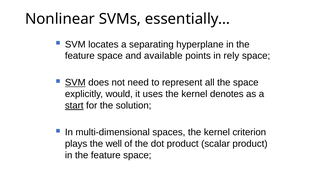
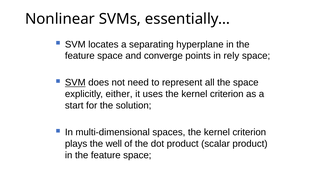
available: available -> converge
would: would -> either
uses the kernel denotes: denotes -> criterion
start underline: present -> none
